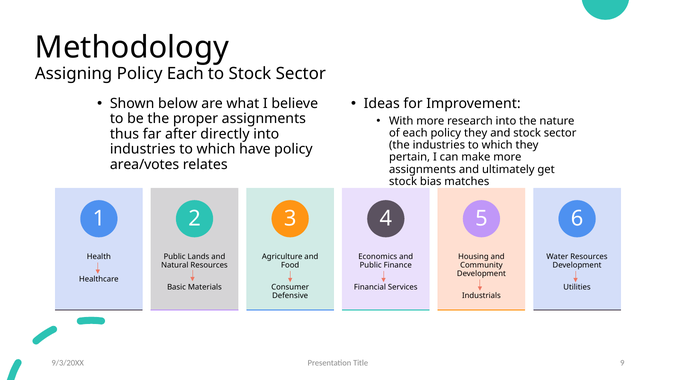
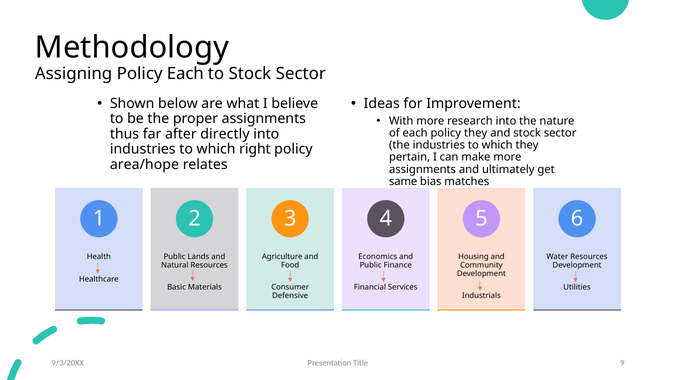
have: have -> right
area/votes: area/votes -> area/hope
stock at (403, 182): stock -> same
